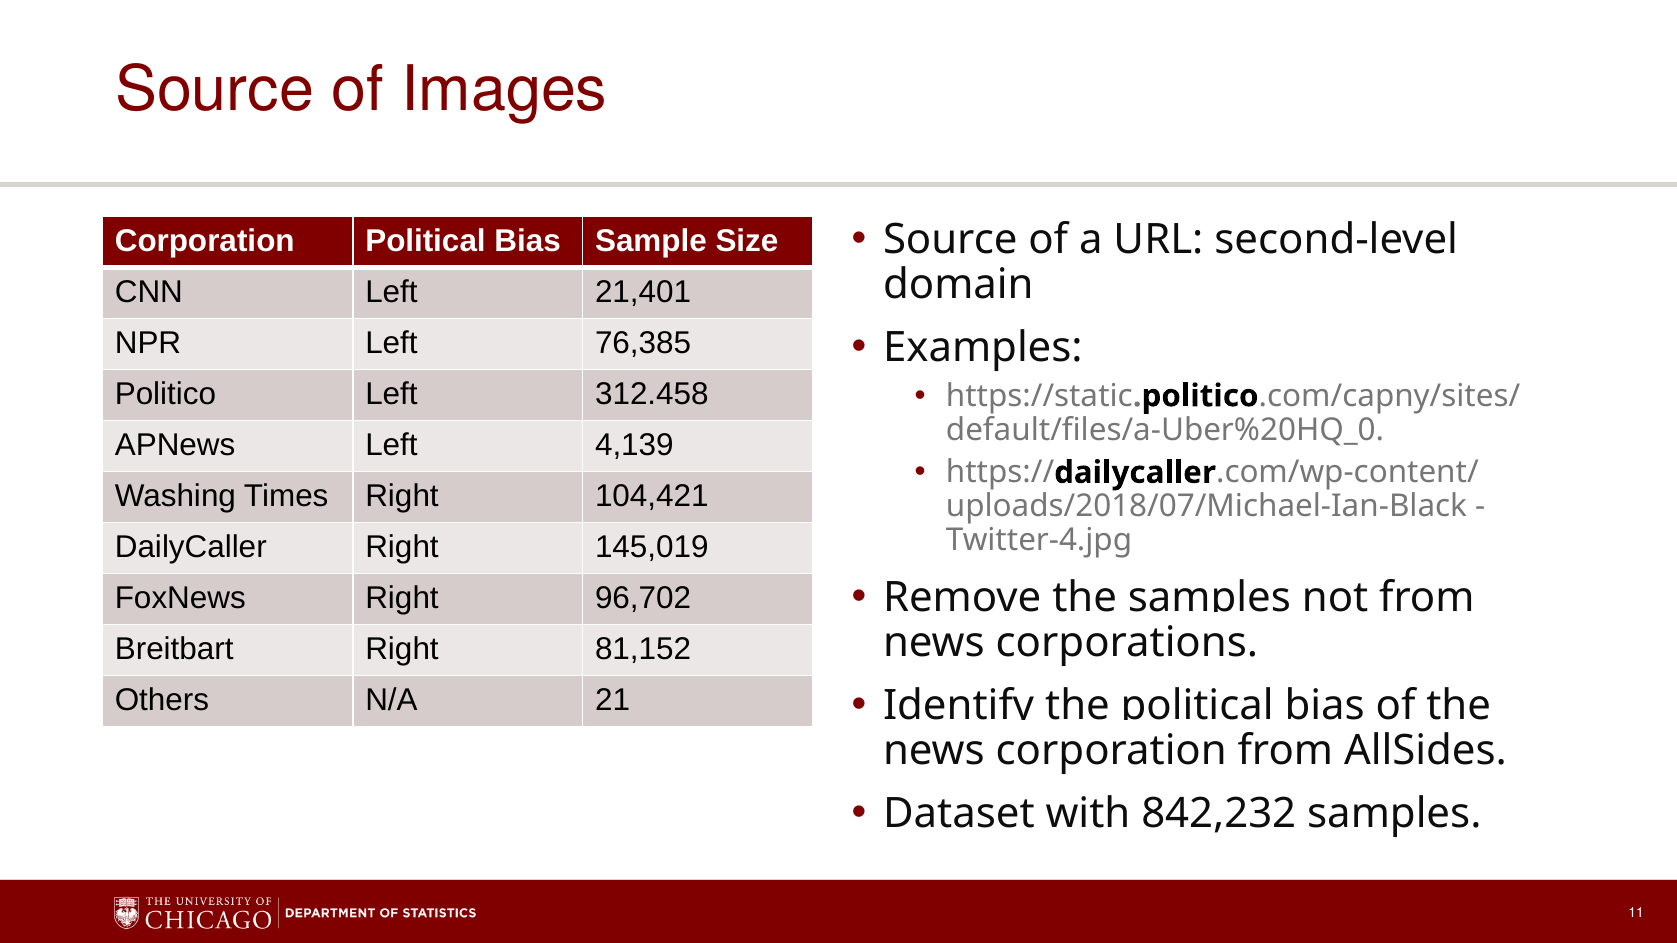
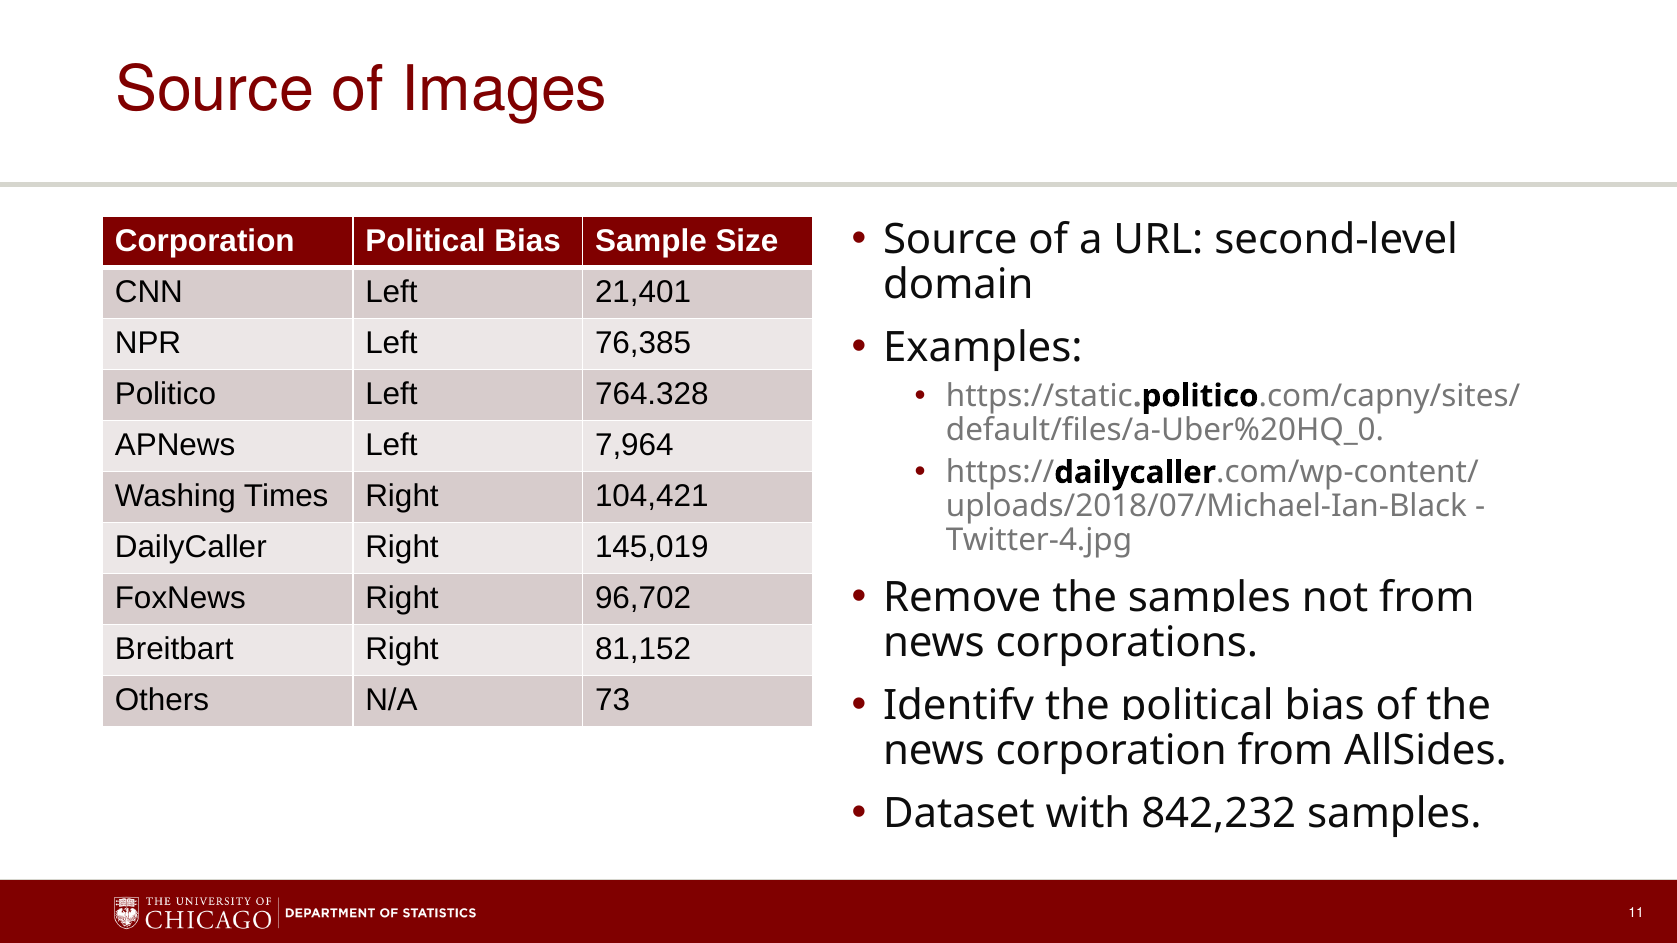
312.458: 312.458 -> 764.328
4,139: 4,139 -> 7,964
21: 21 -> 73
